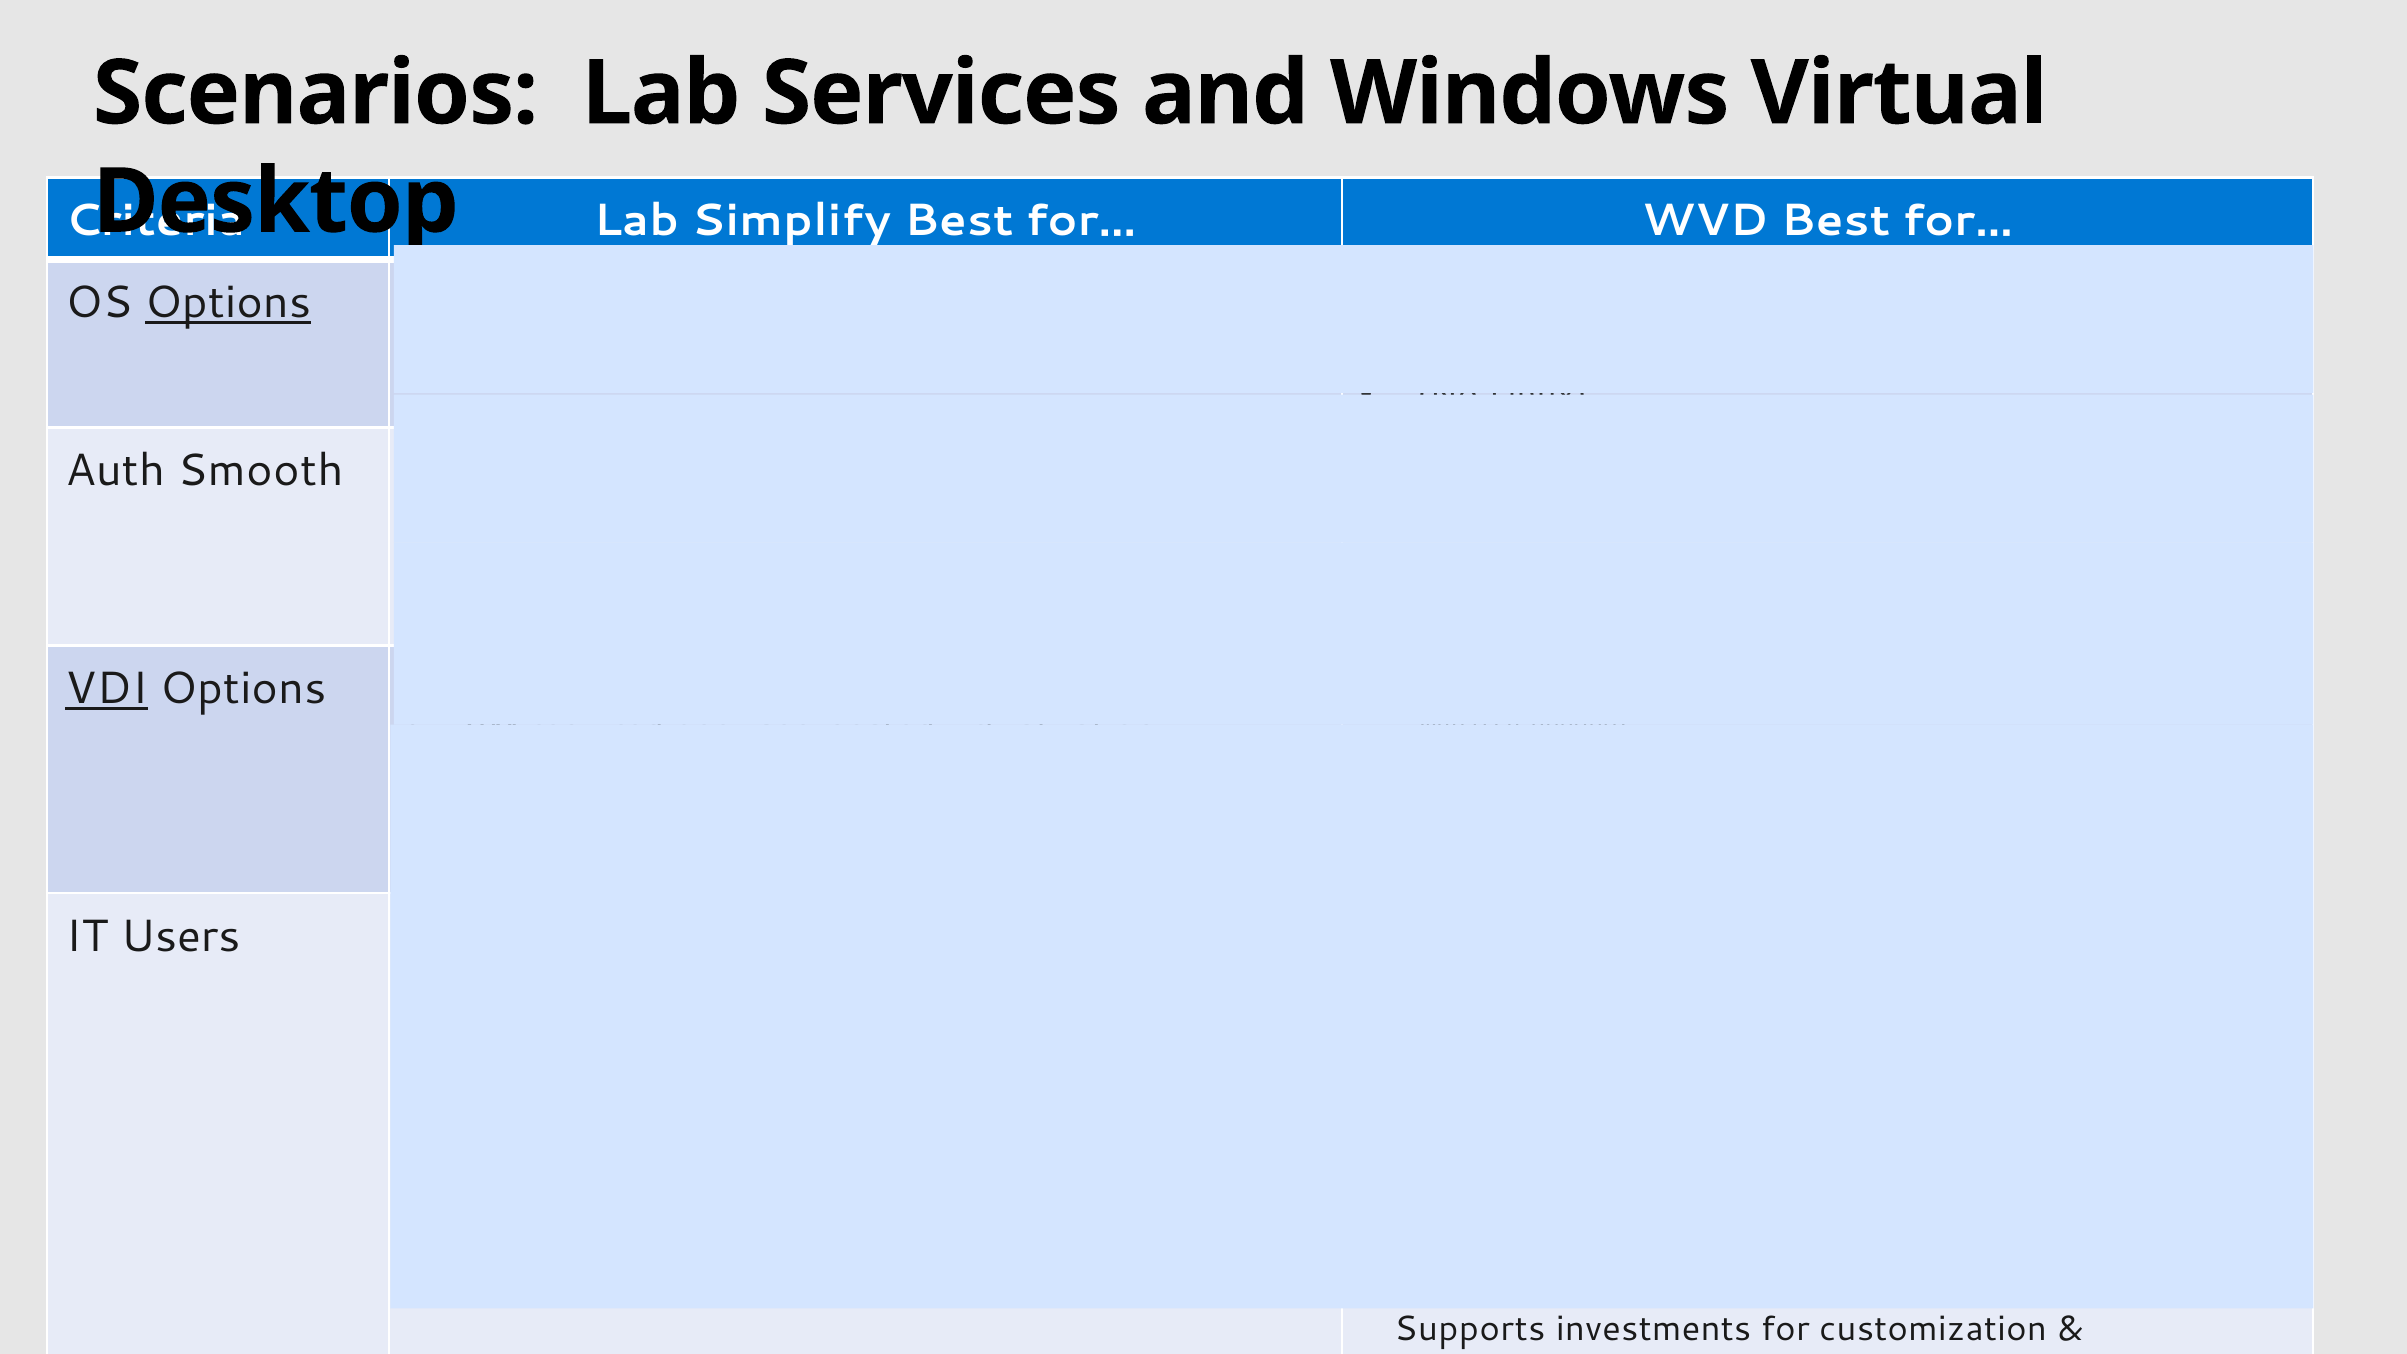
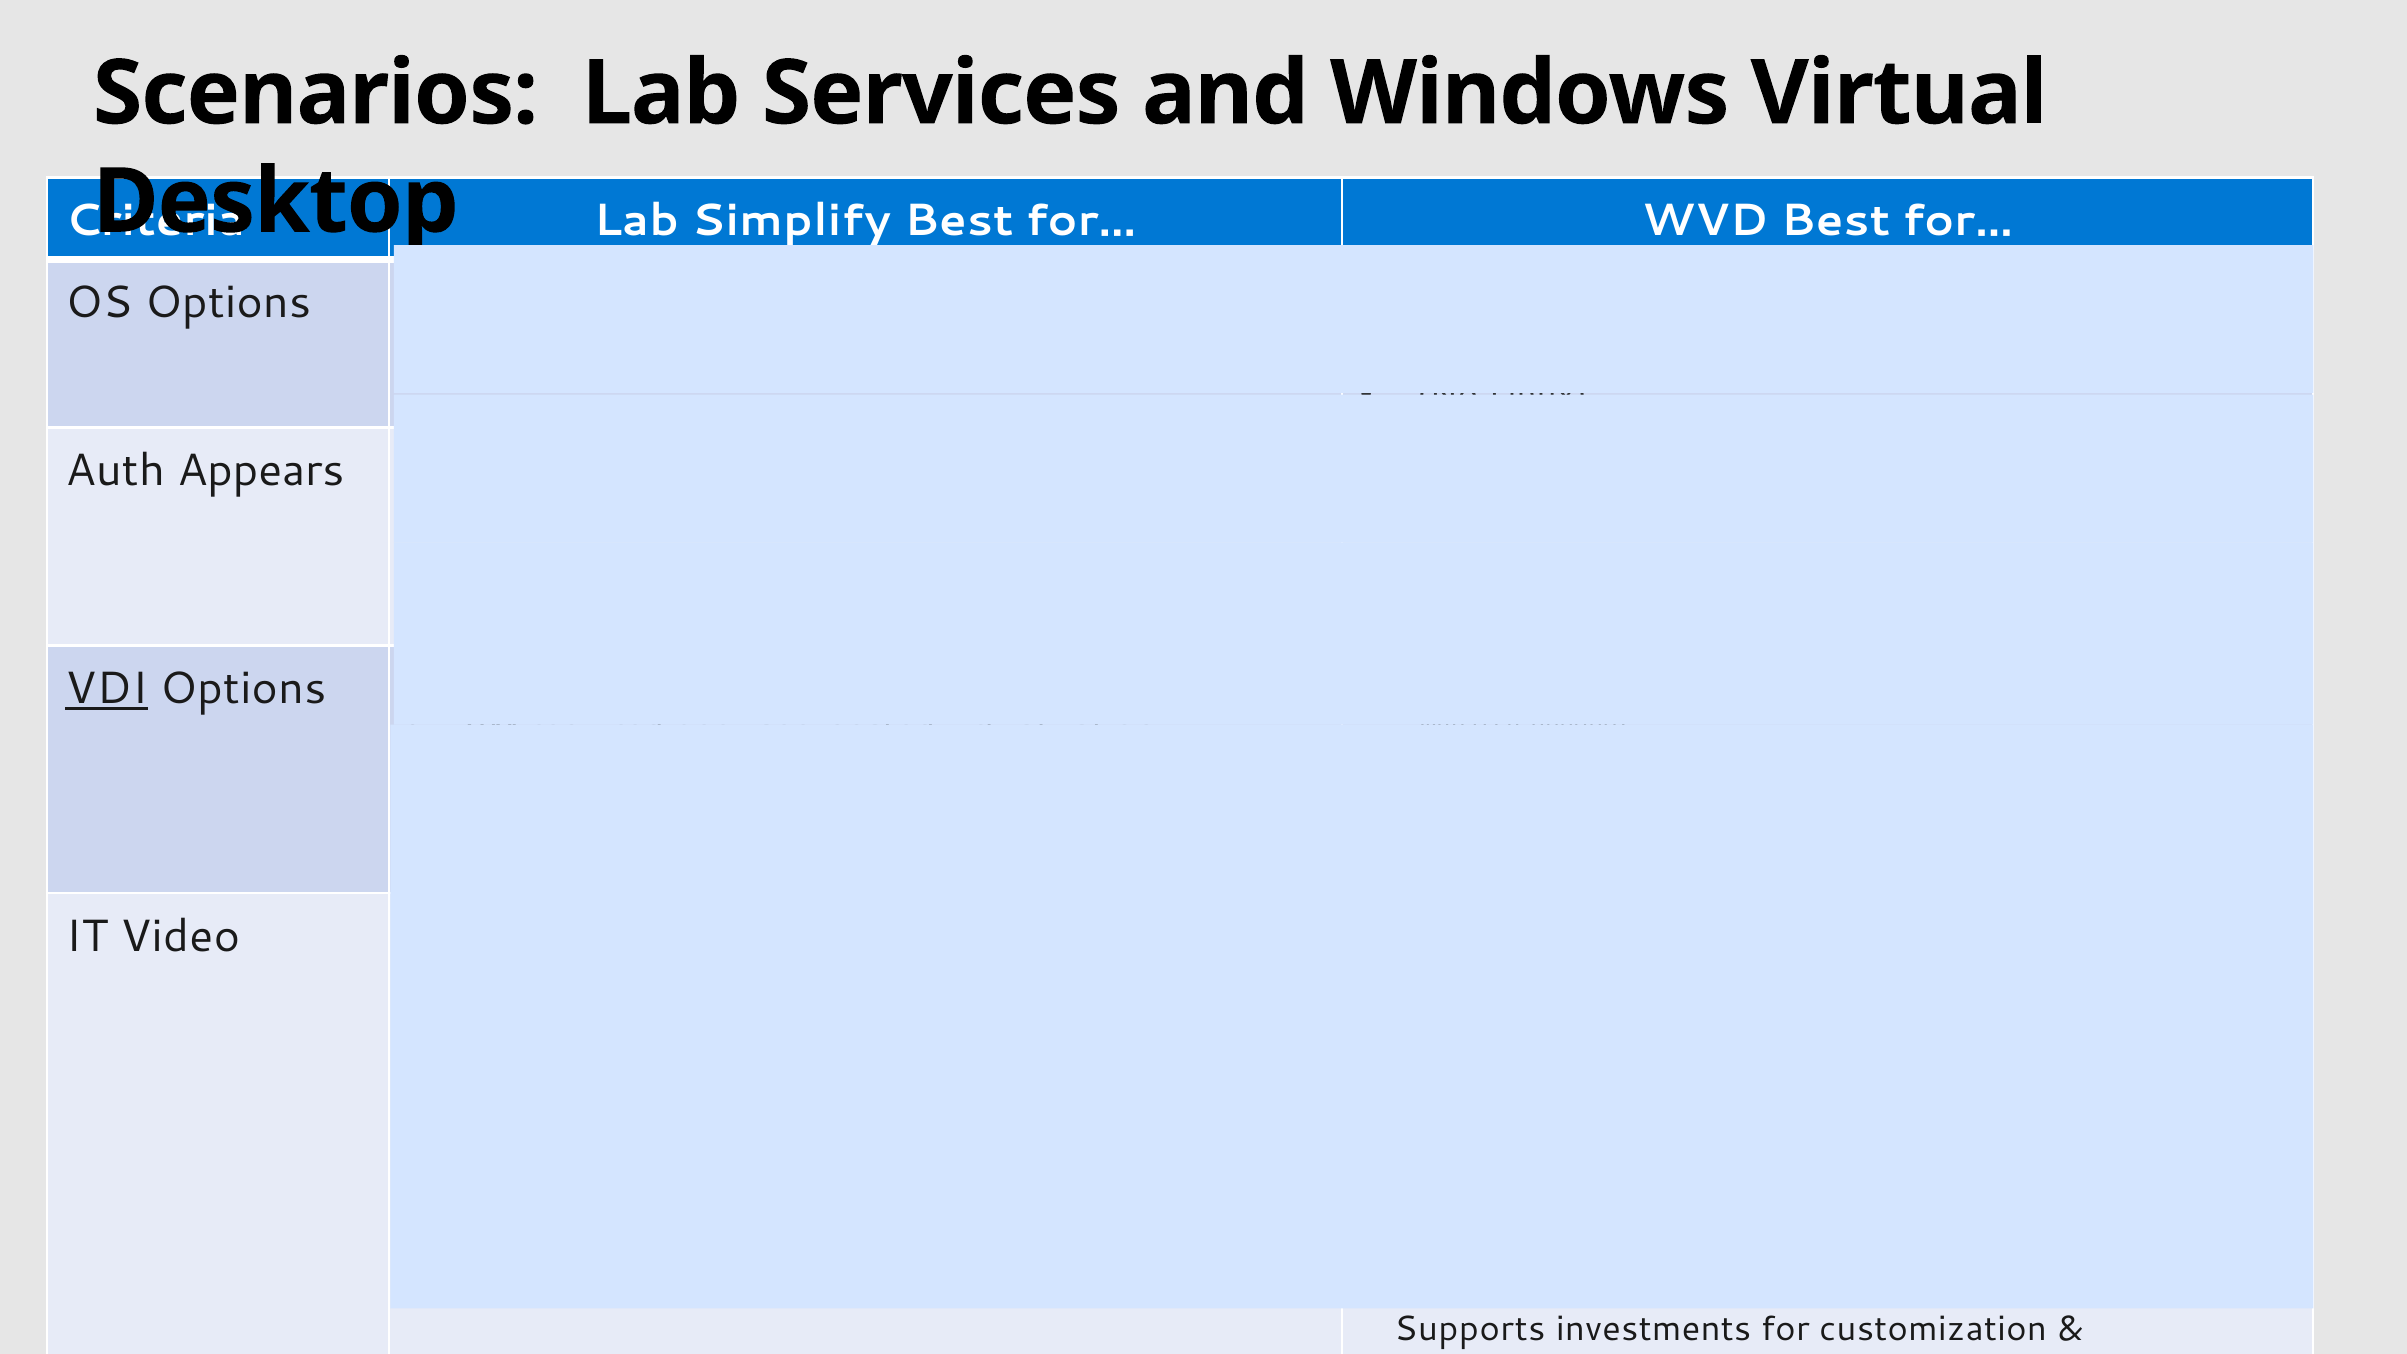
Options at (228, 303) underline: present -> none
Smooth: Smooth -> Appears
IT Users: Users -> Video
